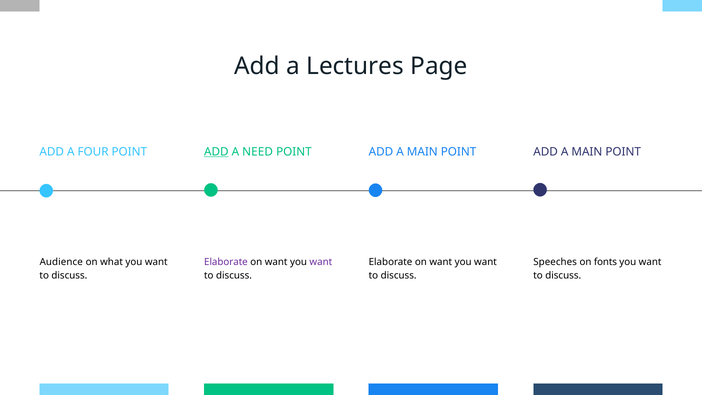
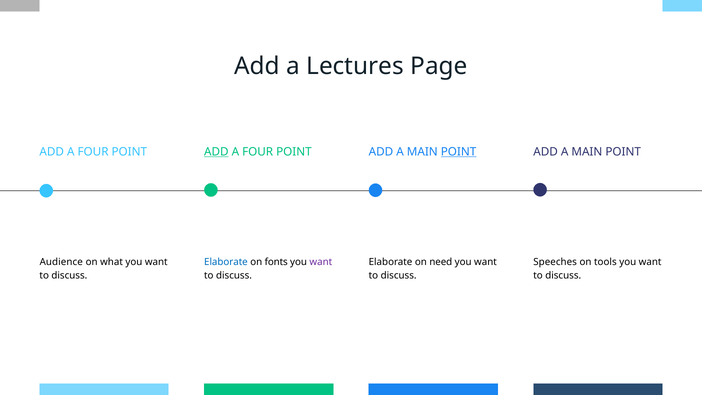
NEED at (258, 152): NEED -> FOUR
POINT at (459, 152) underline: none -> present
Elaborate at (226, 262) colour: purple -> blue
want at (276, 262): want -> fonts
want at (441, 262): want -> need
fonts: fonts -> tools
